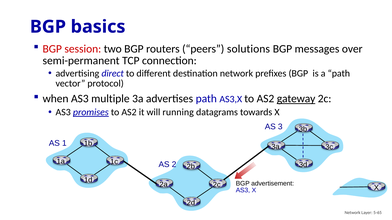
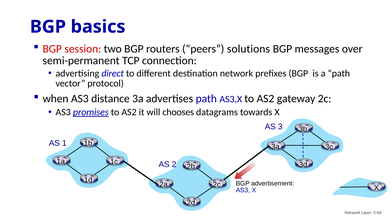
multiple: multiple -> distance
gateway underline: present -> none
running: running -> chooses
